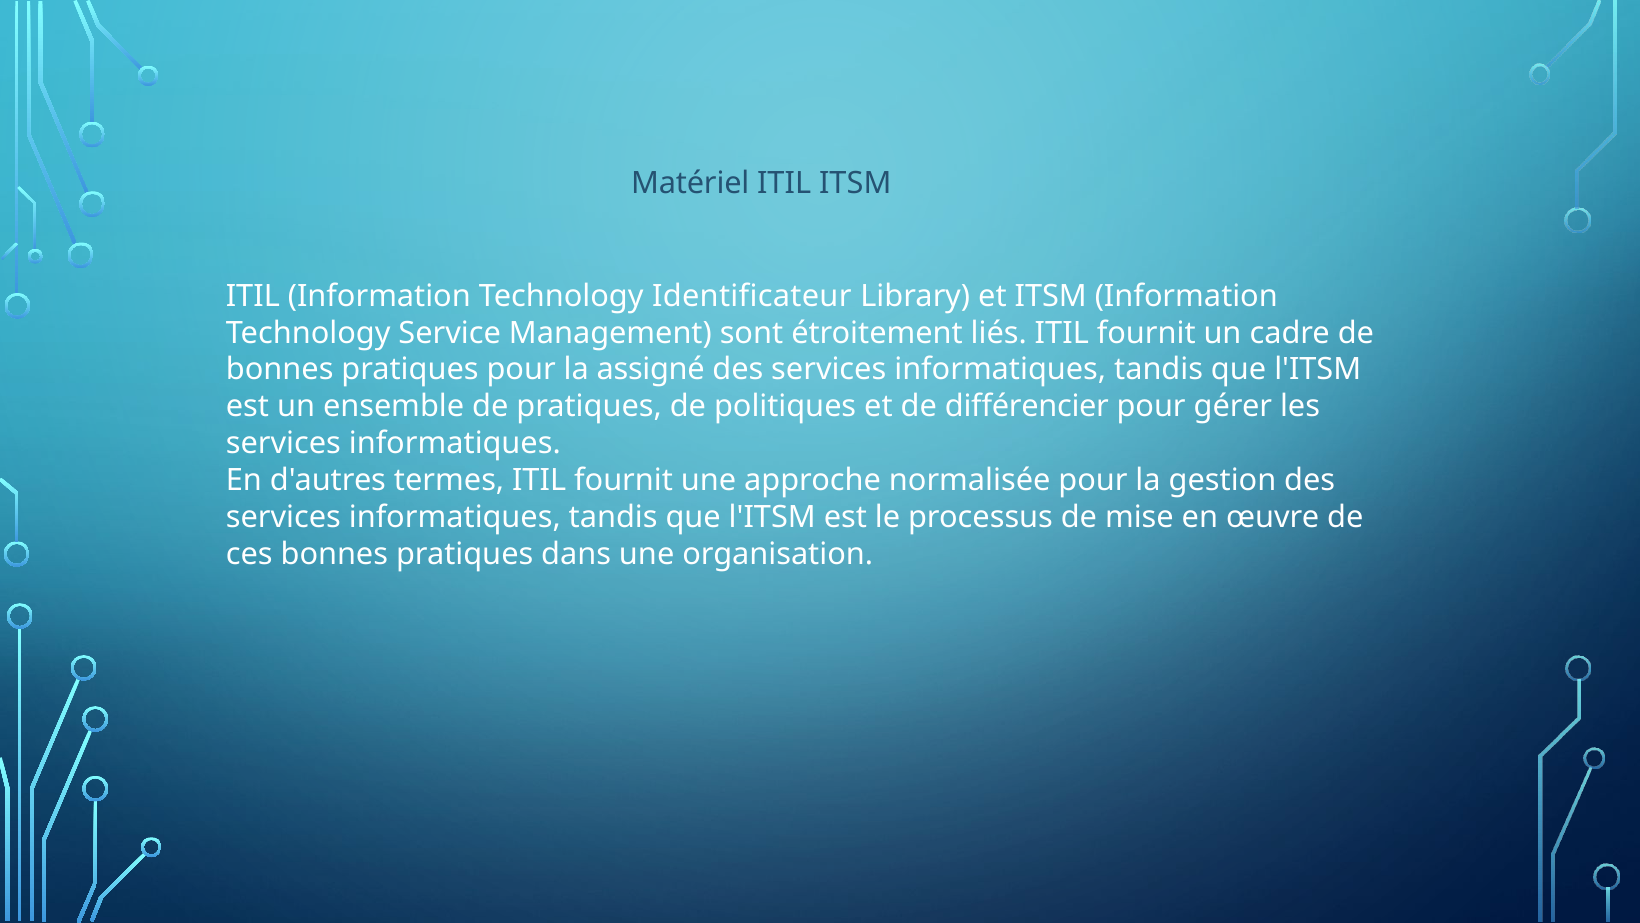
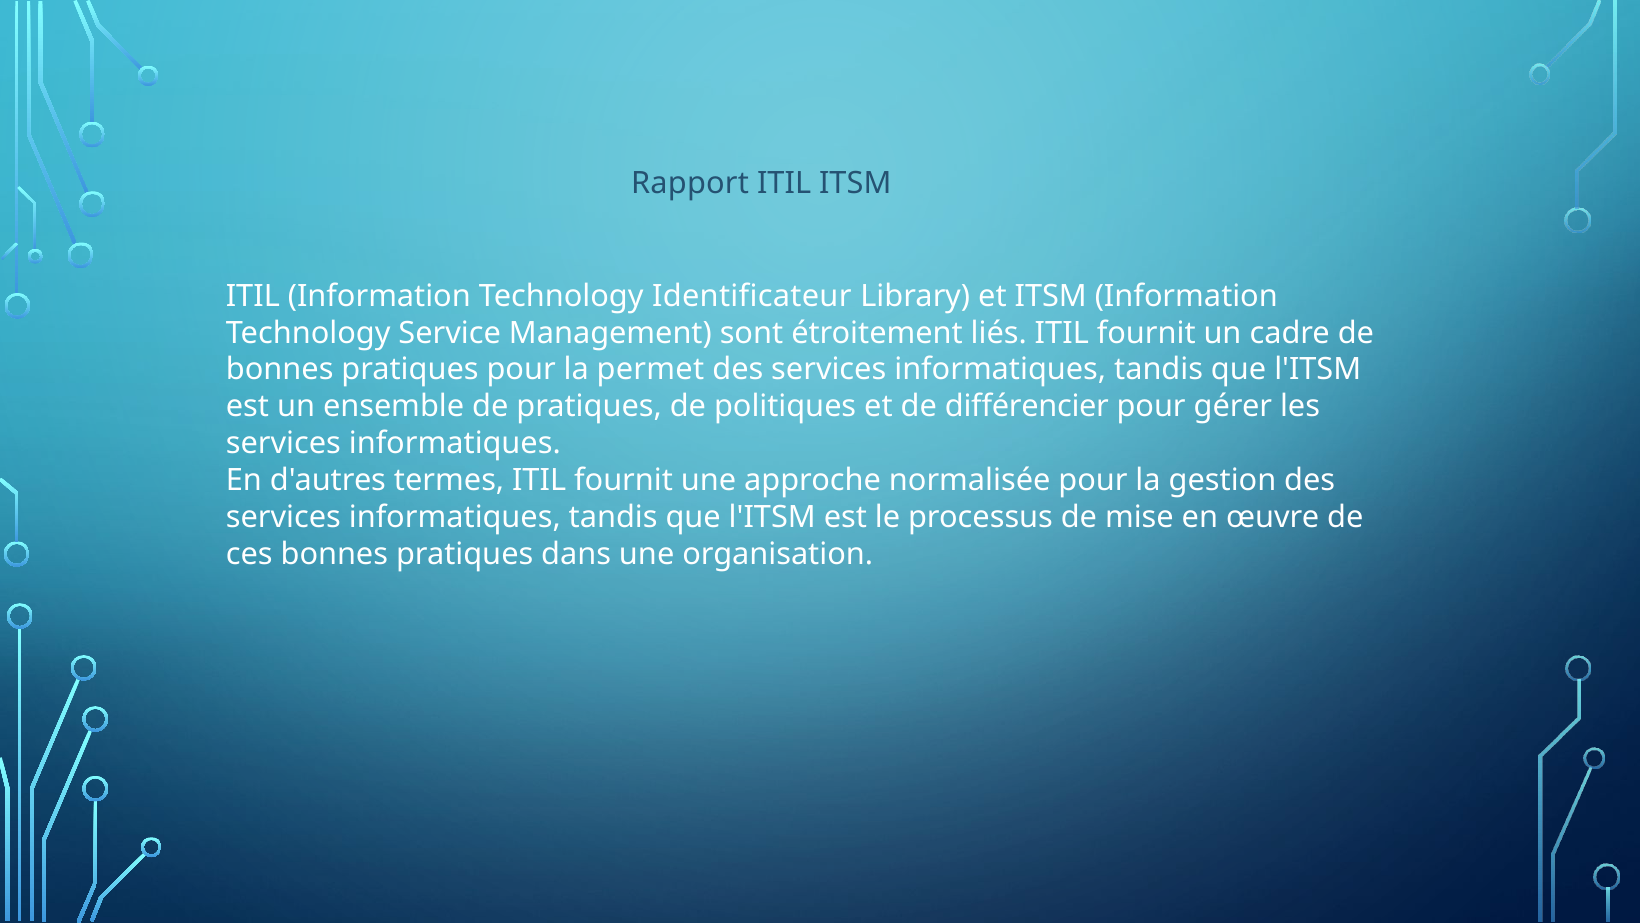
Matériel: Matériel -> Rapport
assigné: assigné -> permet
